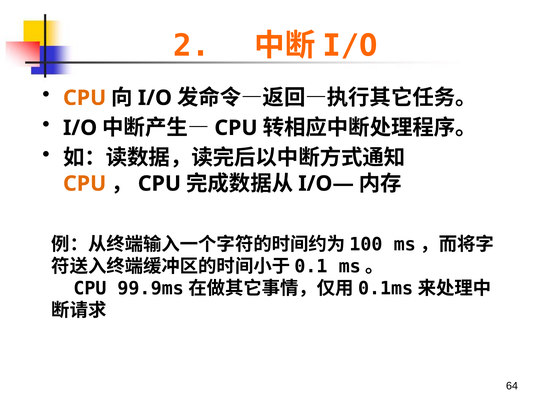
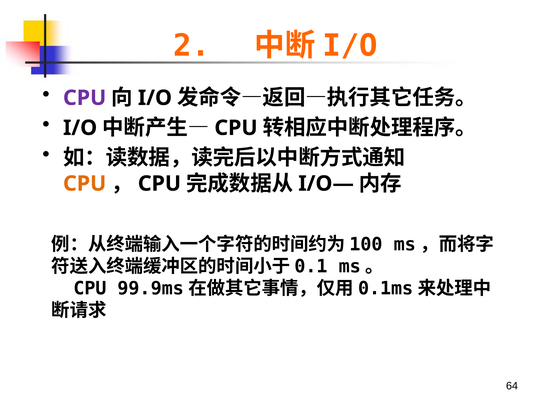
CPU at (85, 98) colour: orange -> purple
